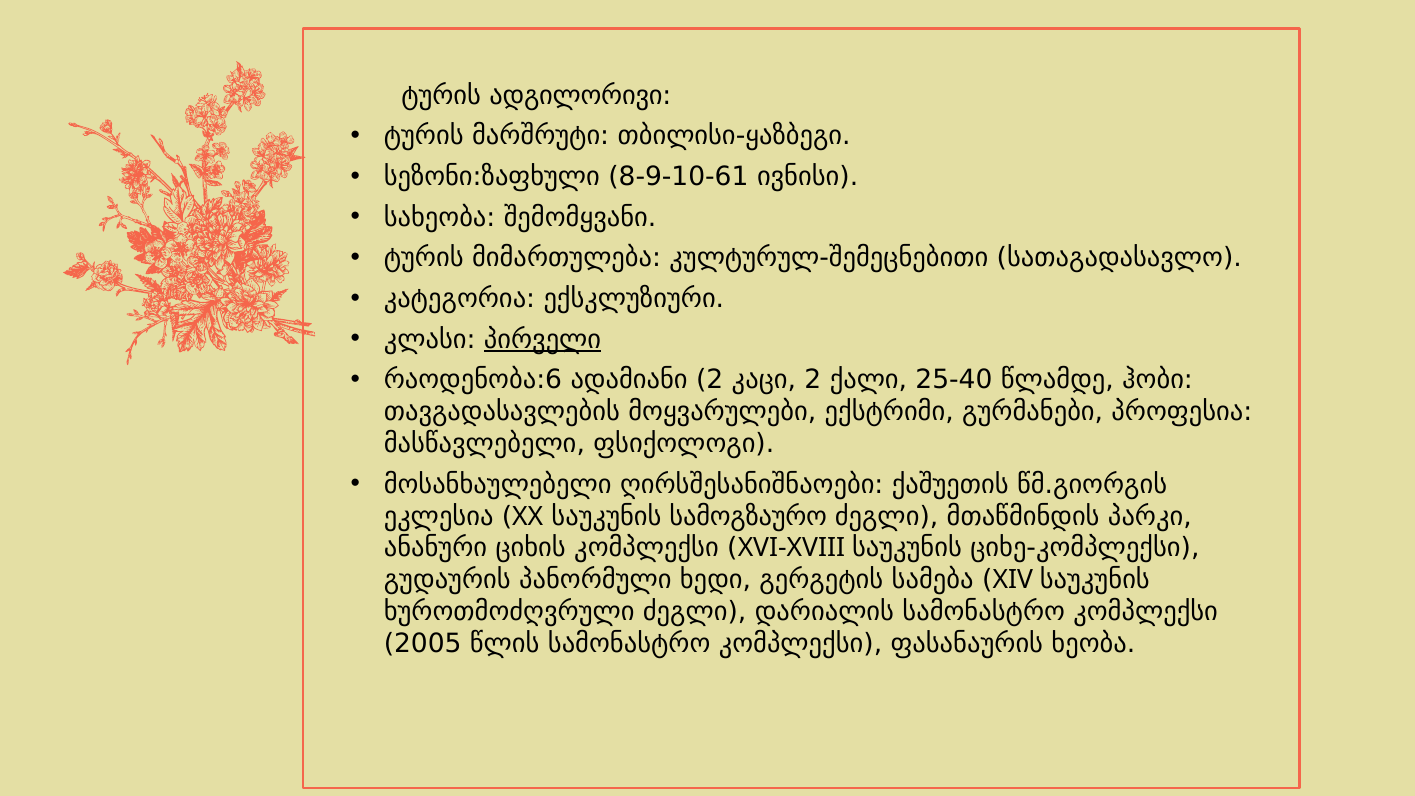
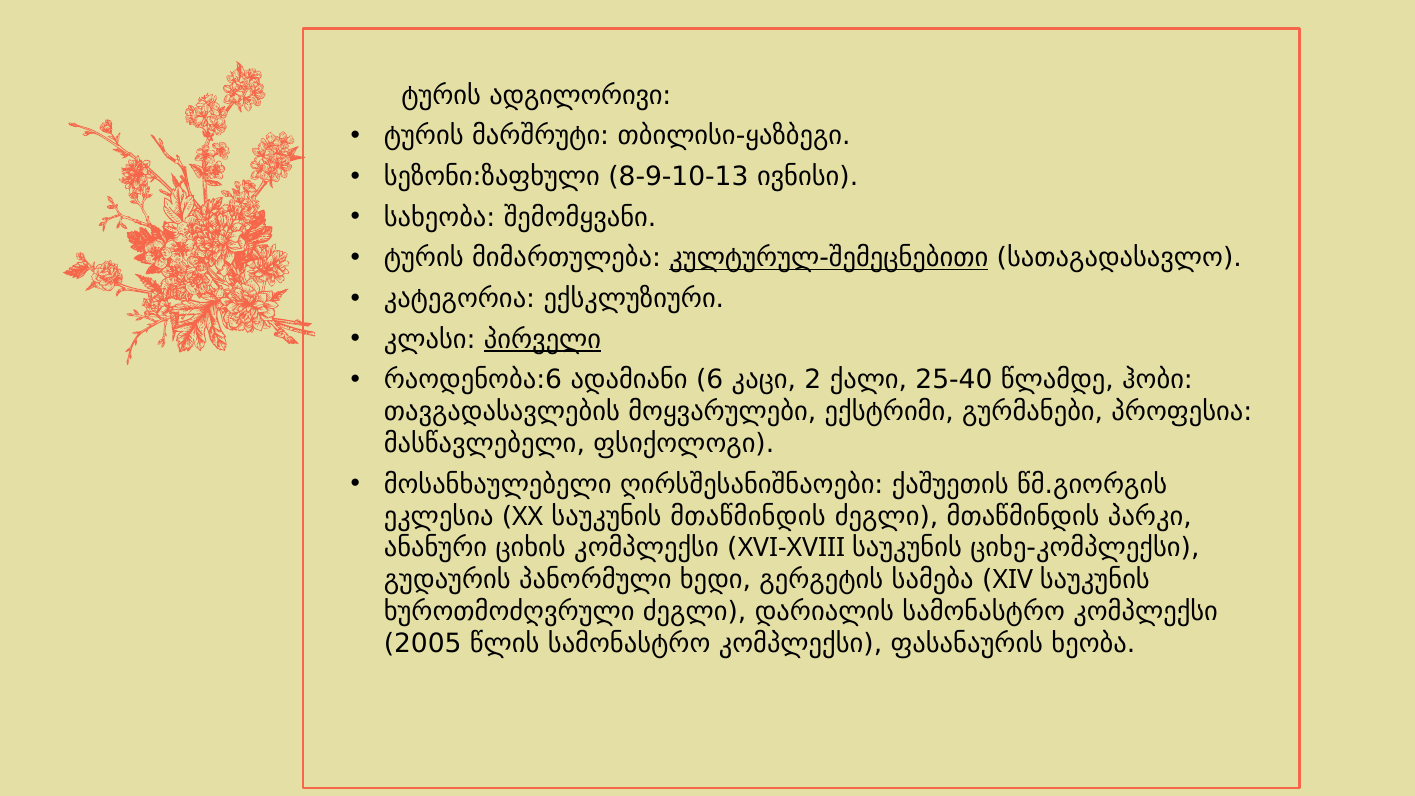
8-9-10-61: 8-9-10-61 -> 8-9-10-13
კულტურულ-შემეცნებითი underline: none -> present
ადამიანი 2: 2 -> 6
საუკუნის სამოგზაურო: სამოგზაურო -> მთაწმინდის
